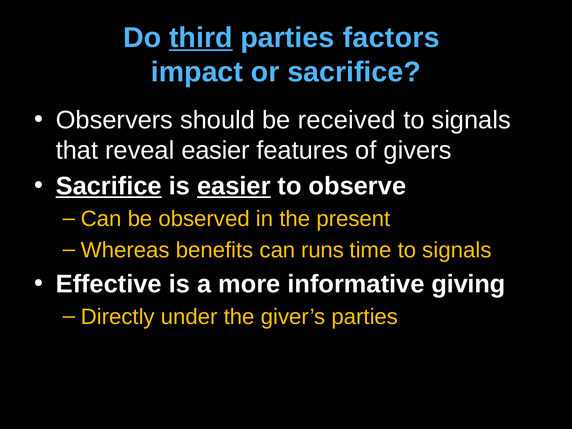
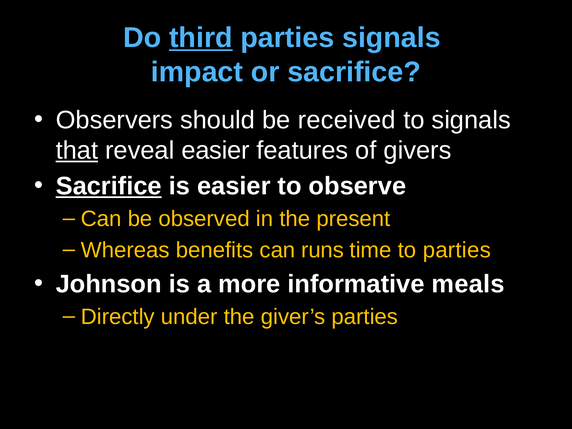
parties factors: factors -> signals
that underline: none -> present
easier at (234, 186) underline: present -> none
time to signals: signals -> parties
Effective: Effective -> Johnson
giving: giving -> meals
